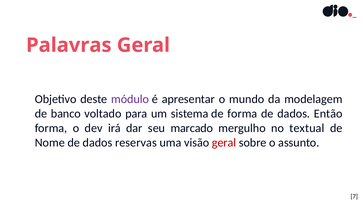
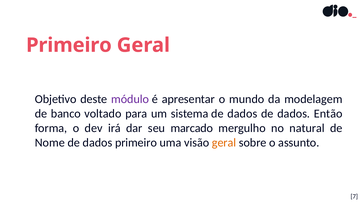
Palavras at (69, 45): Palavras -> Primeiro
sistema de forma: forma -> dados
textual: textual -> natural
dados reservas: reservas -> primeiro
geral at (224, 143) colour: red -> orange
